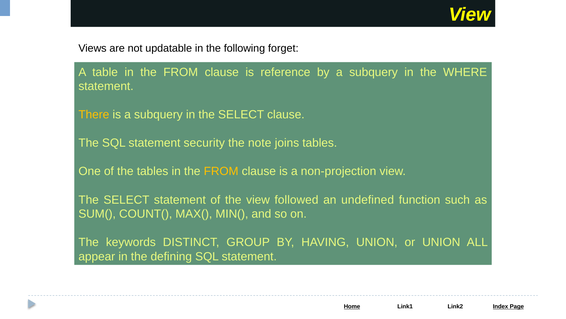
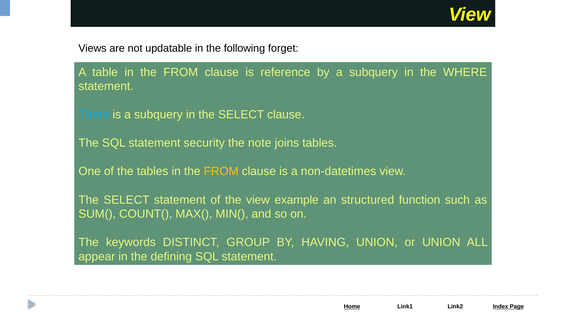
There colour: yellow -> light blue
non-projection: non-projection -> non-datetimes
followed: followed -> example
undefined: undefined -> structured
